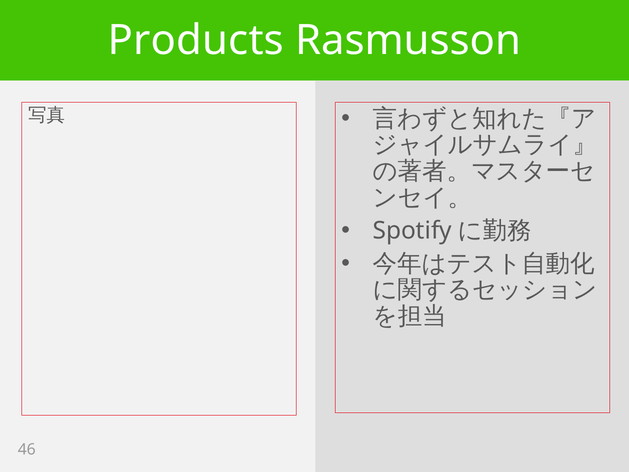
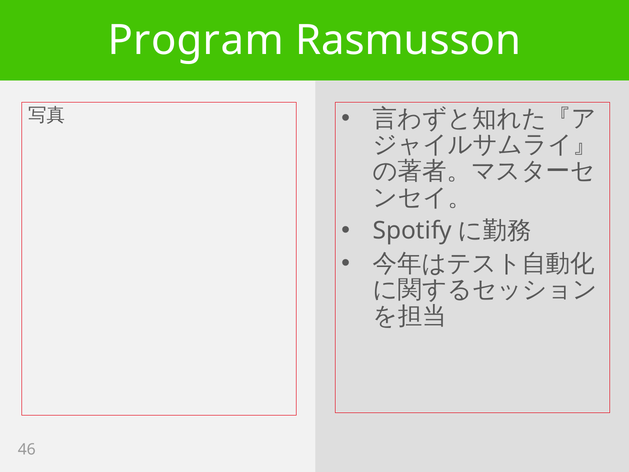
Products: Products -> Program
